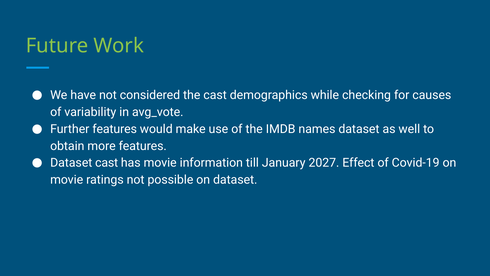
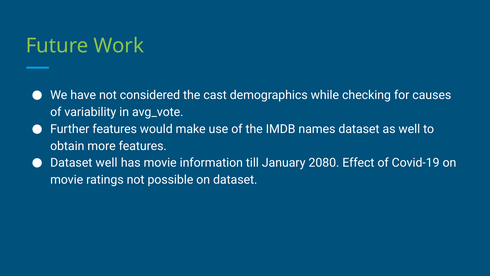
Dataset cast: cast -> well
2027: 2027 -> 2080
